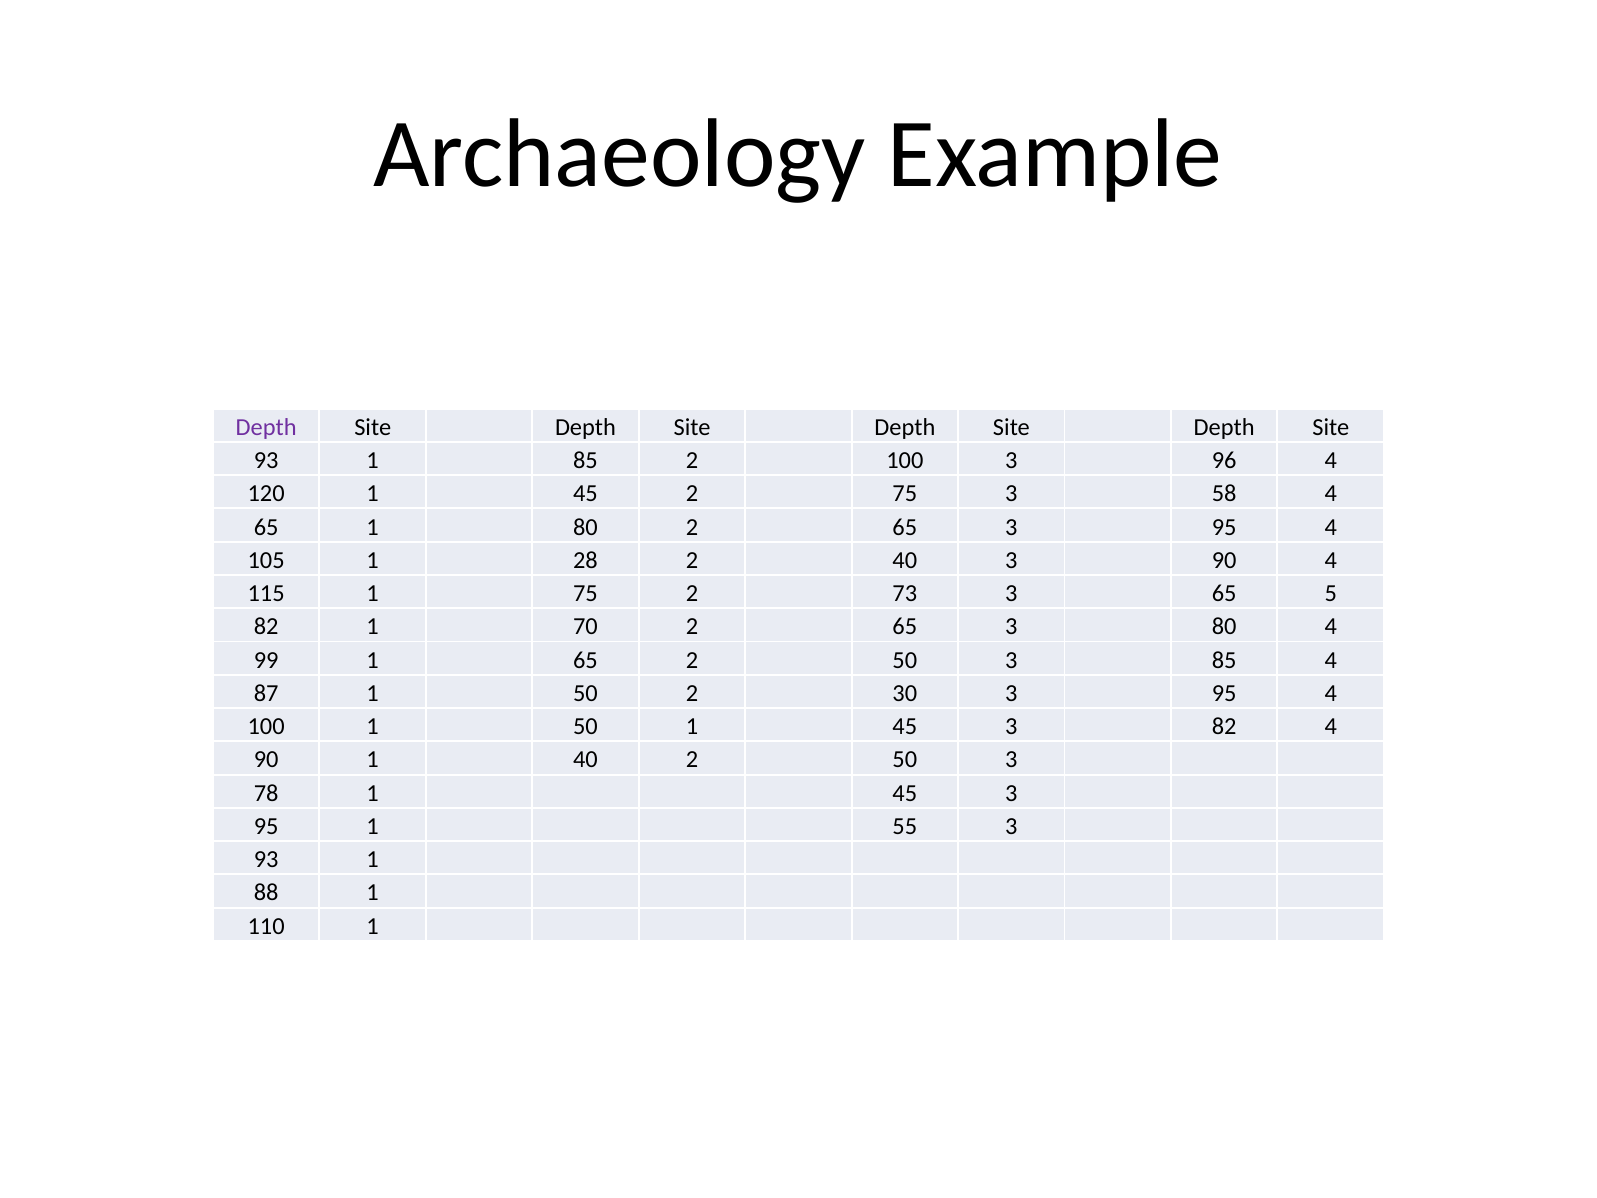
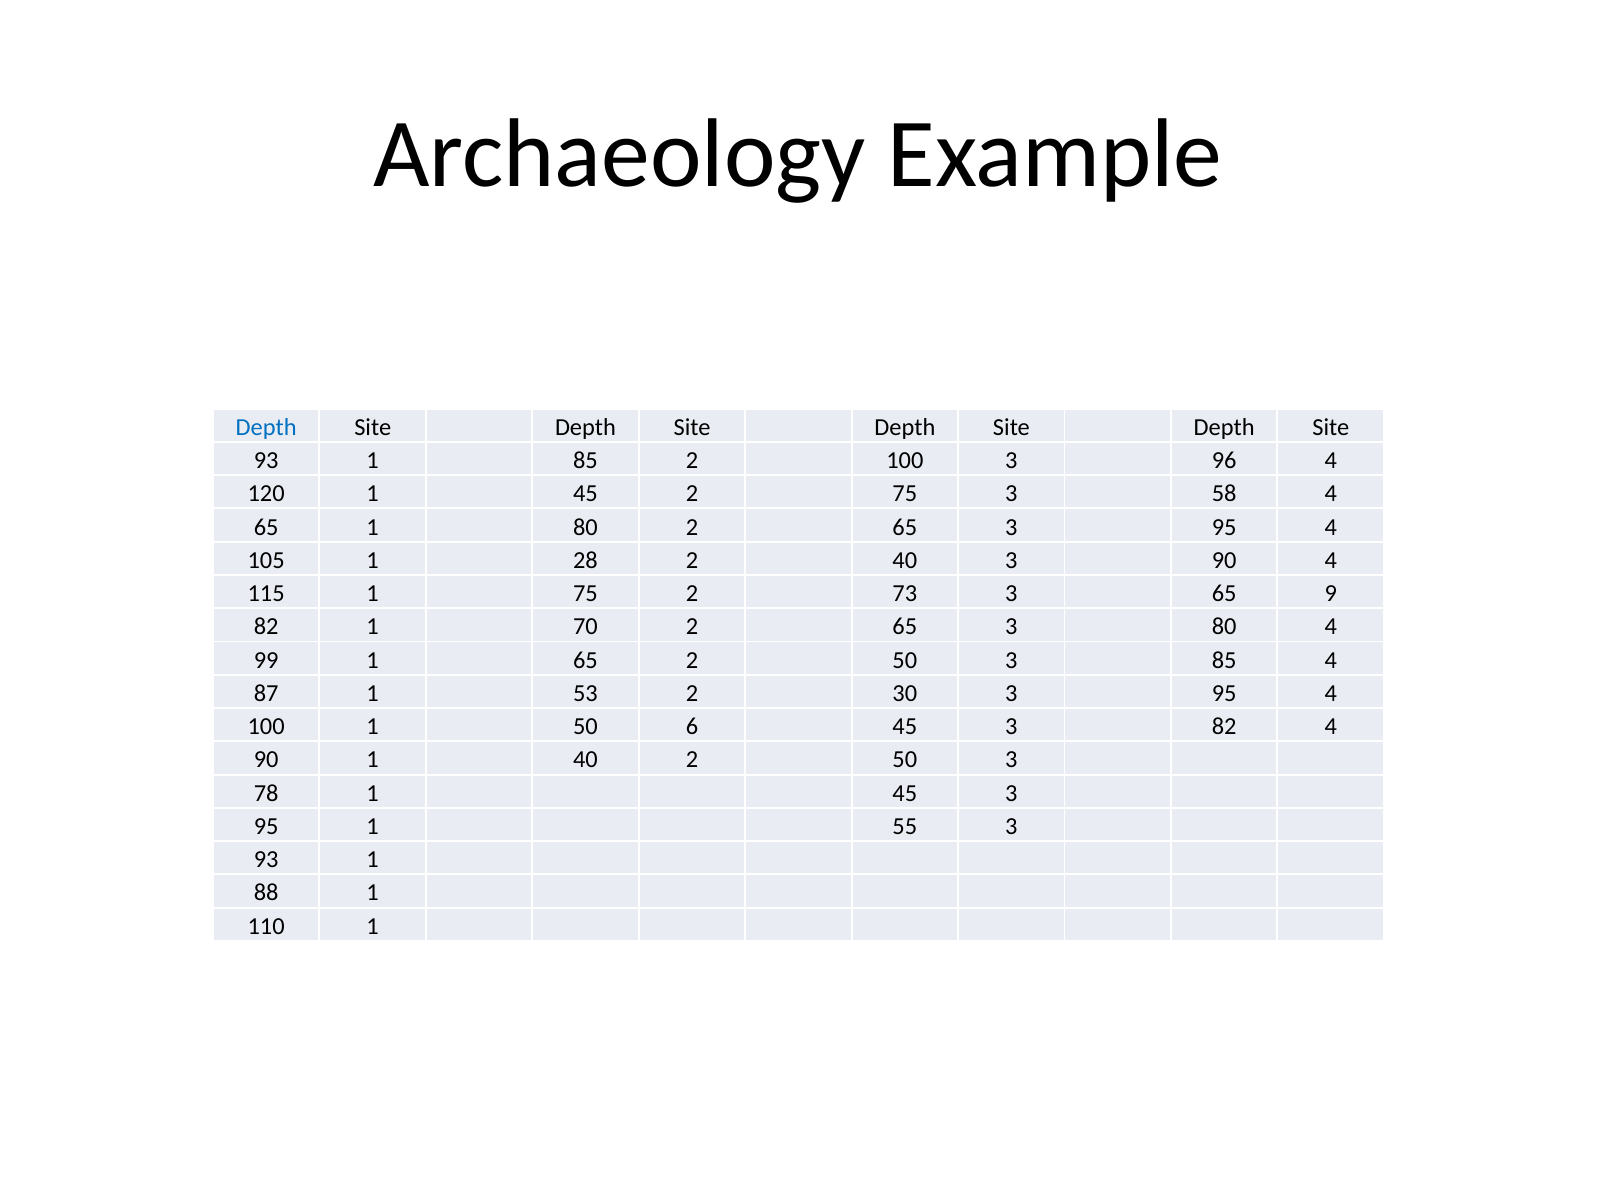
Depth at (266, 427) colour: purple -> blue
5: 5 -> 9
87 1 50: 50 -> 53
50 1: 1 -> 6
